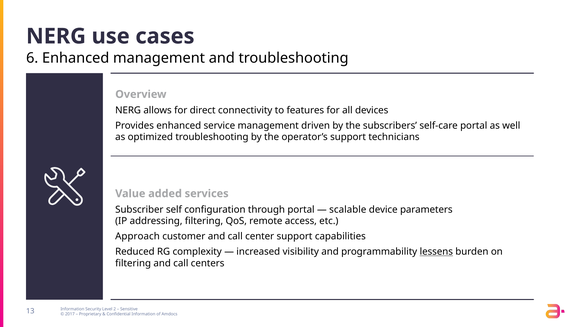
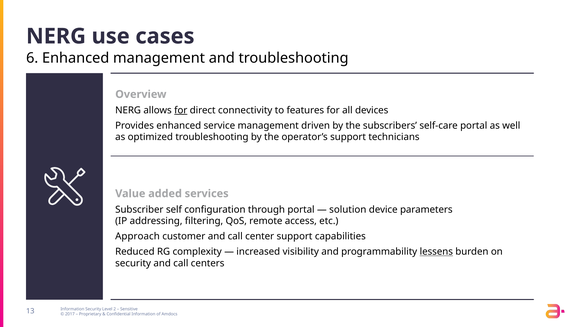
for at (181, 110) underline: none -> present
scalable: scalable -> solution
filtering at (133, 263): filtering -> security
